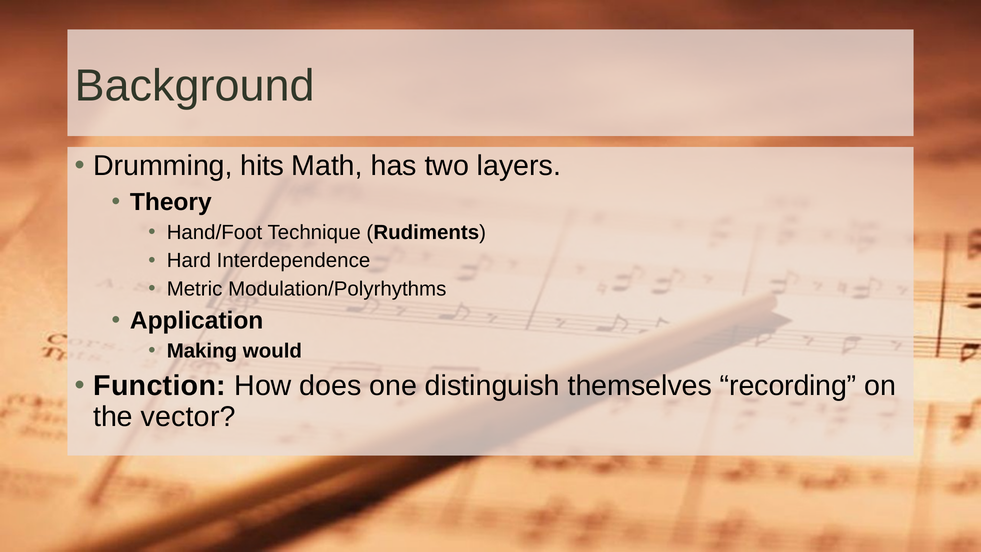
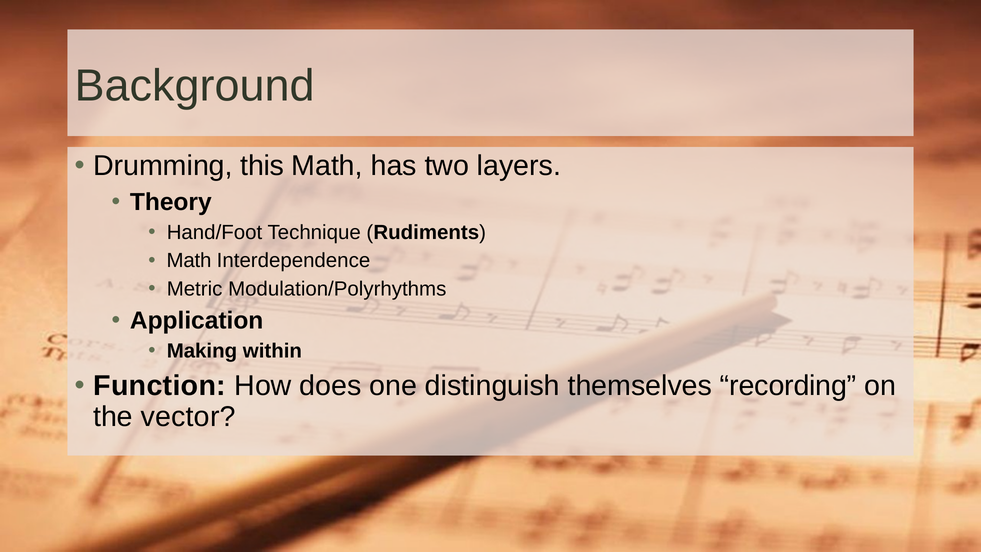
hits: hits -> this
Hard at (189, 261): Hard -> Math
would: would -> within
